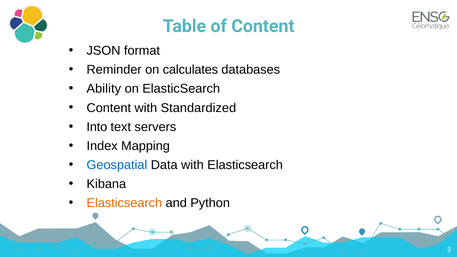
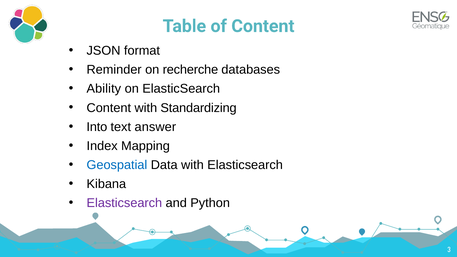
calculates: calculates -> recherche
Standardized: Standardized -> Standardizing
servers: servers -> answer
Elasticsearch at (124, 203) colour: orange -> purple
